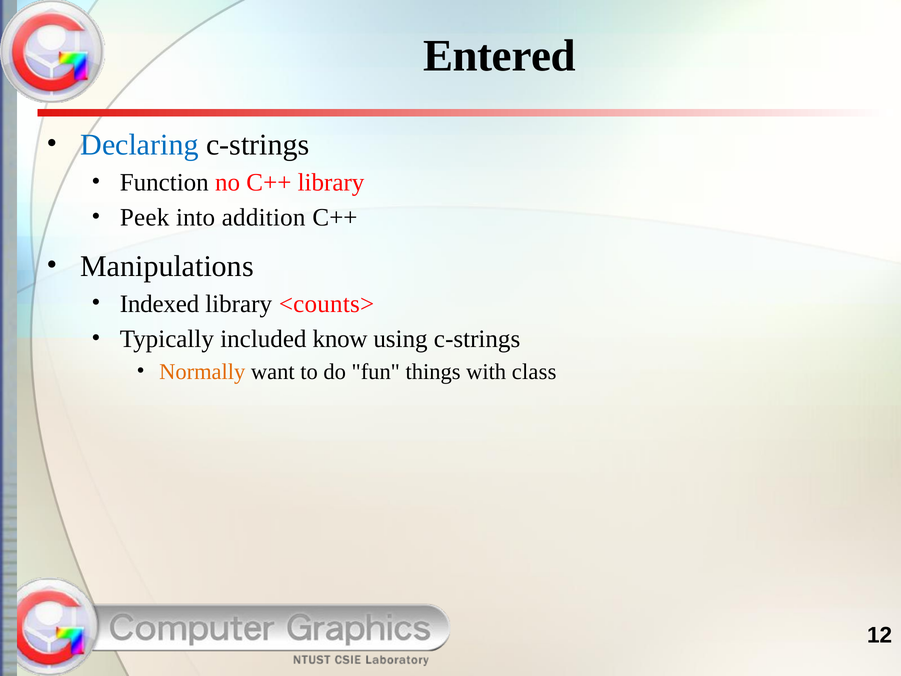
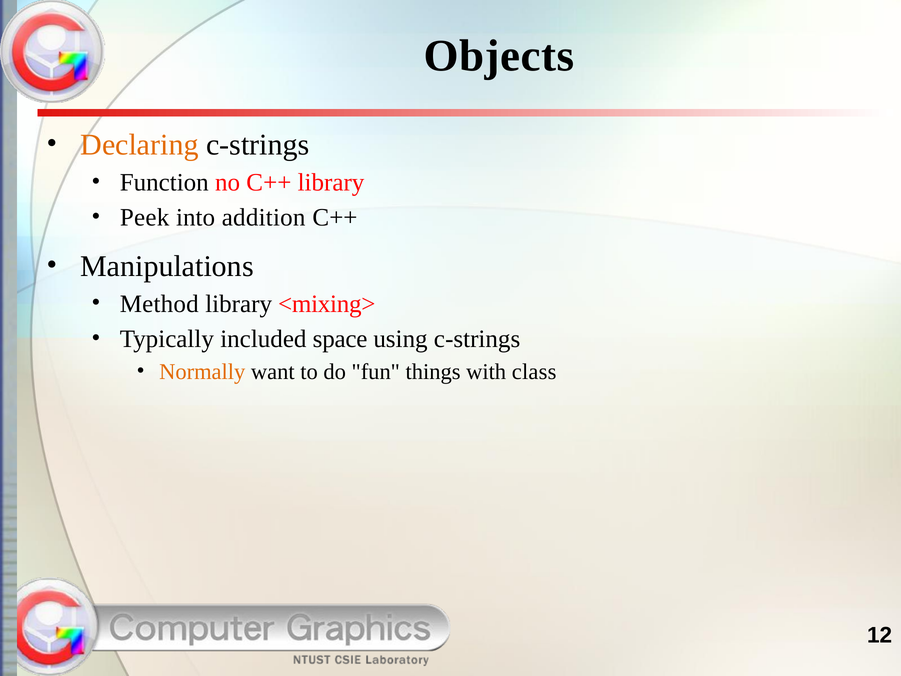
Entered: Entered -> Objects
Declaring colour: blue -> orange
Indexed: Indexed -> Method
<counts>: <counts> -> <mixing>
know: know -> space
